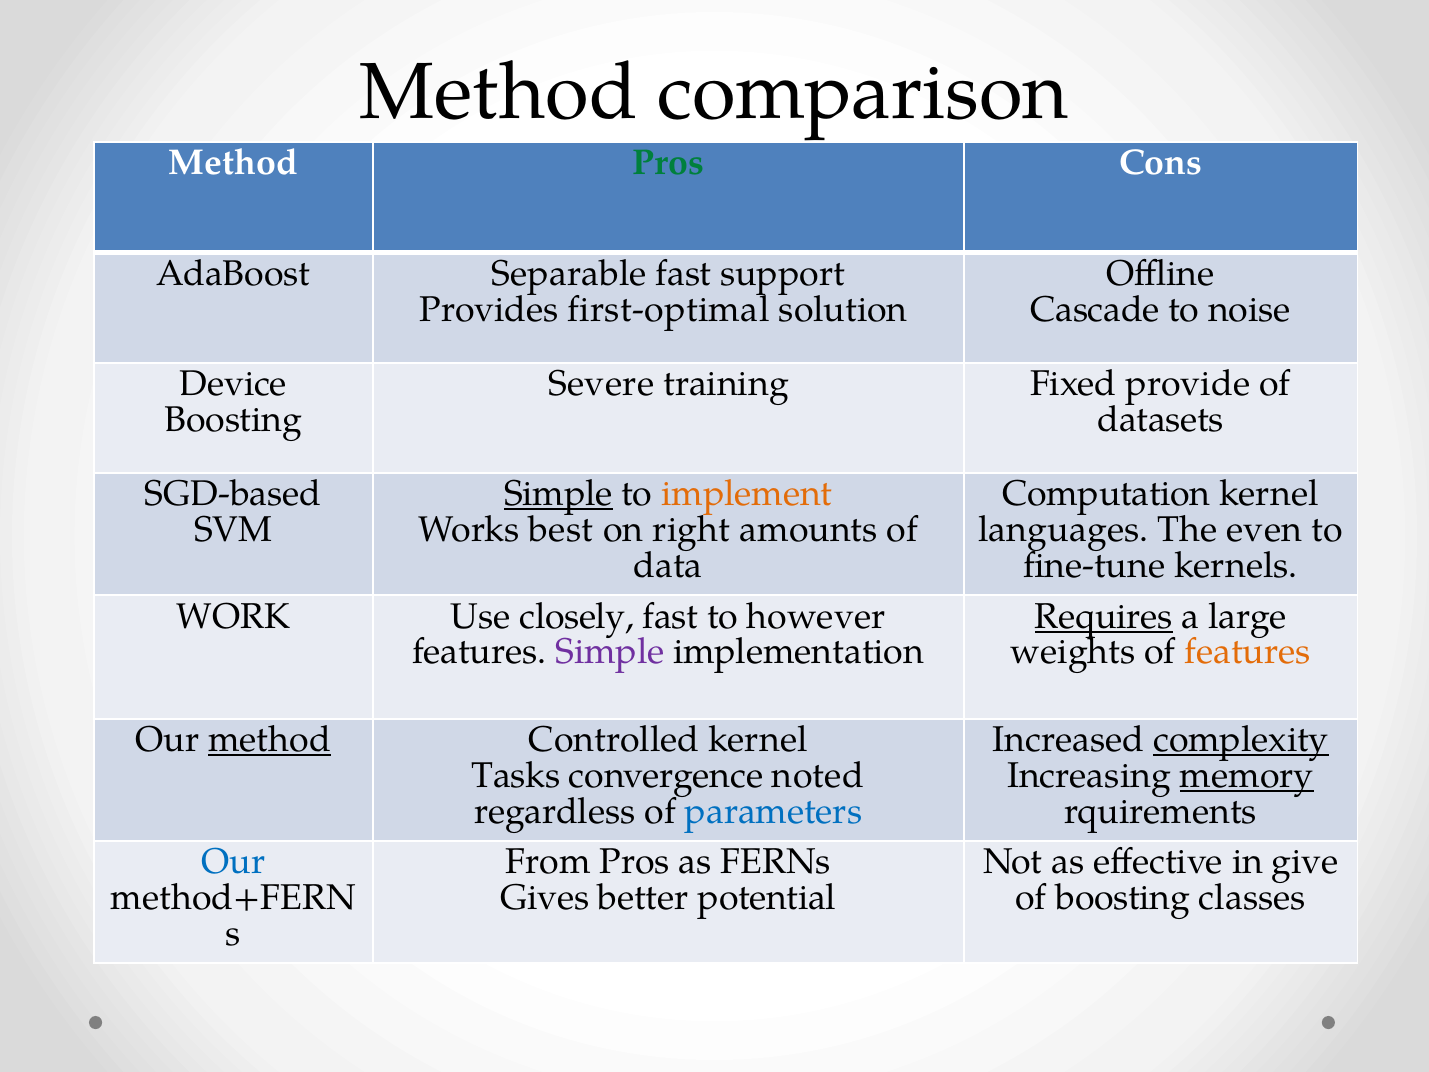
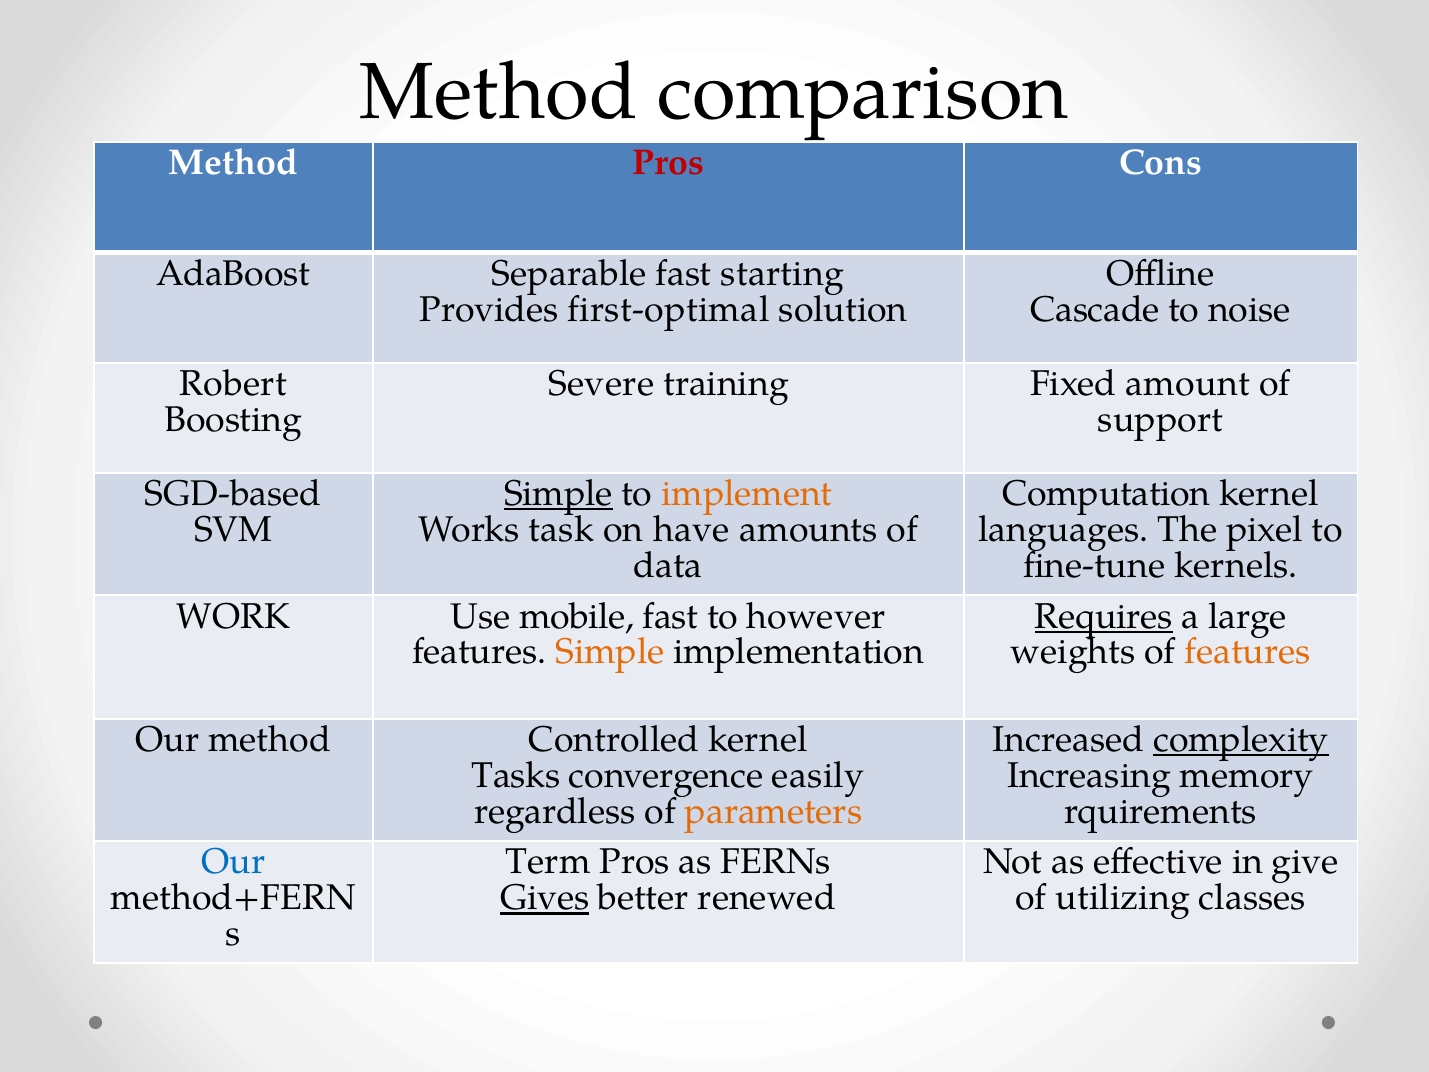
Pros at (668, 163) colour: green -> red
support: support -> starting
Device: Device -> Robert
provide: provide -> amount
datasets: datasets -> support
best: best -> task
right: right -> have
even: even -> pixel
closely: closely -> mobile
Simple at (610, 652) colour: purple -> orange
method at (270, 740) underline: present -> none
noted: noted -> easily
memory underline: present -> none
parameters colour: blue -> orange
From: From -> Term
Gives underline: none -> present
potential: potential -> renewed
of boosting: boosting -> utilizing
